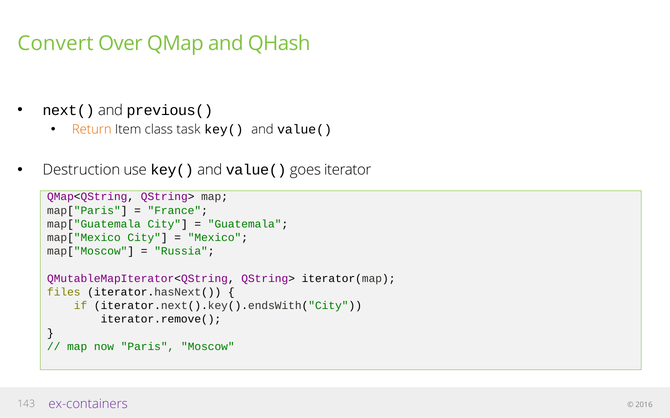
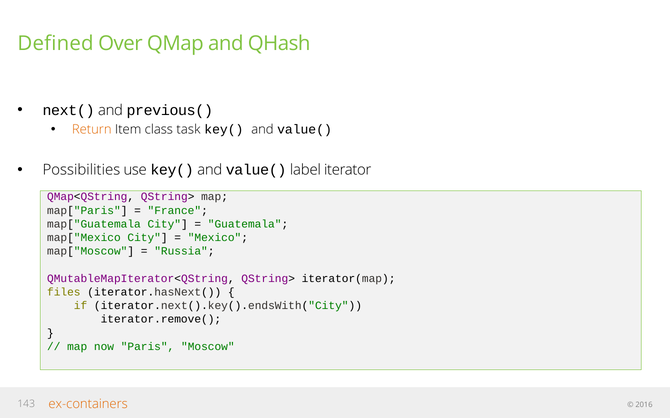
Convert: Convert -> Defined
Destruction: Destruction -> Possibilities
goes: goes -> label
ex-containers colour: purple -> orange
